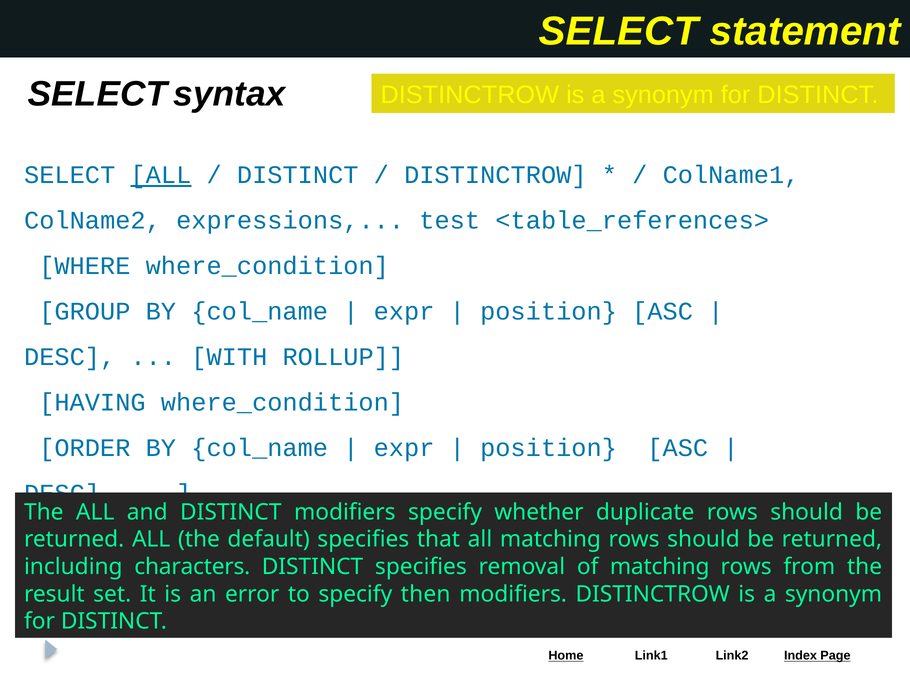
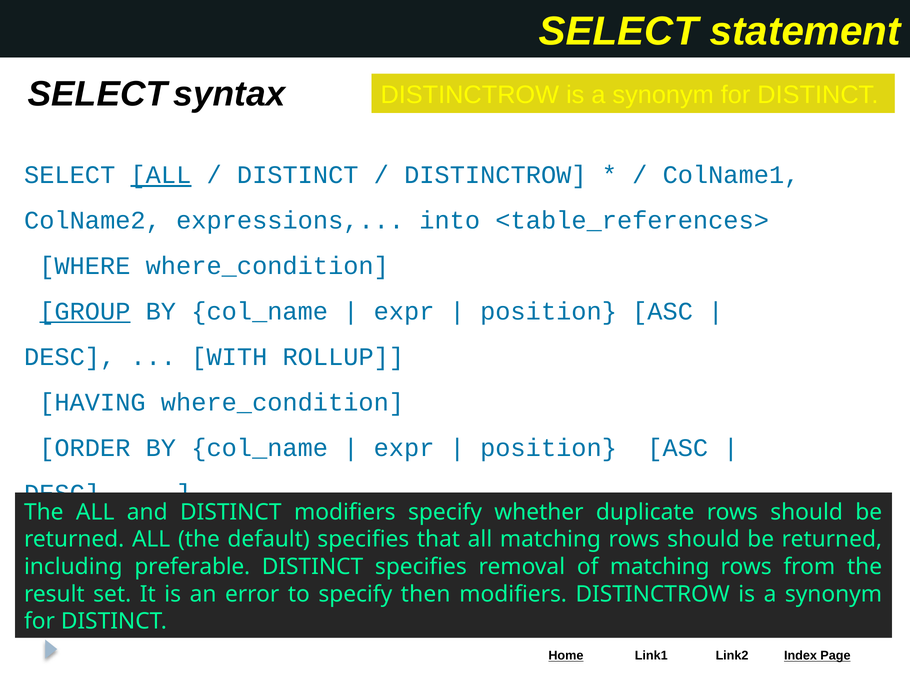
test: test -> into
GROUP underline: none -> present
characters: characters -> preferable
